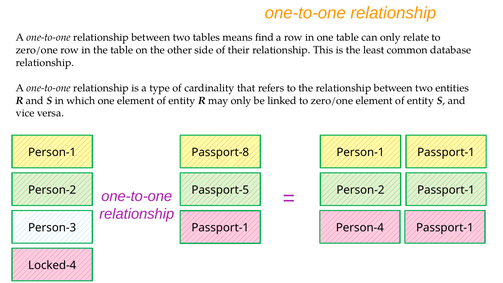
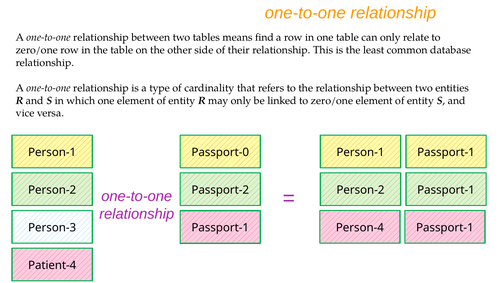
Passport-8: Passport-8 -> Passport-0
Passport-5: Passport-5 -> Passport-2
Locked-4: Locked-4 -> Patient-4
